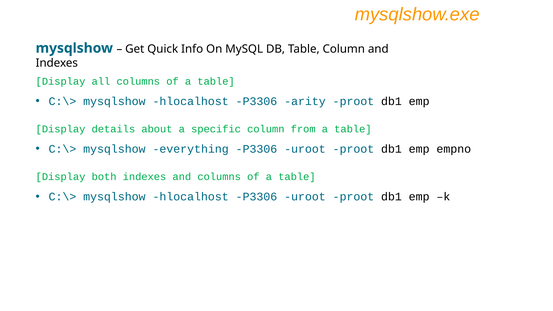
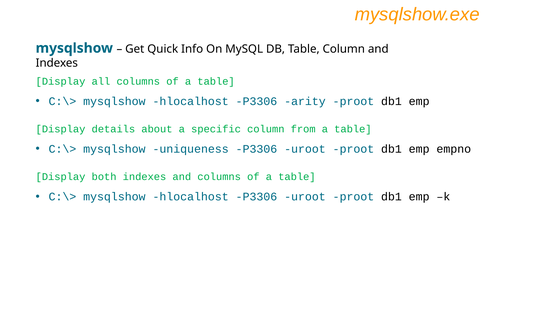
everything: everything -> uniqueness
